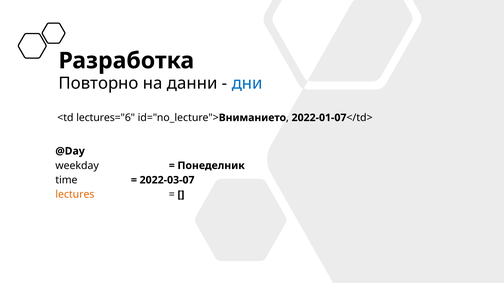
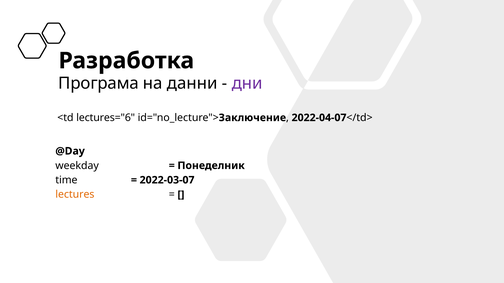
Повторно: Повторно -> Програма
дни colour: blue -> purple
Вниманието: Вниманието -> Заключение
2022-01-07: 2022-01-07 -> 2022-04-07
